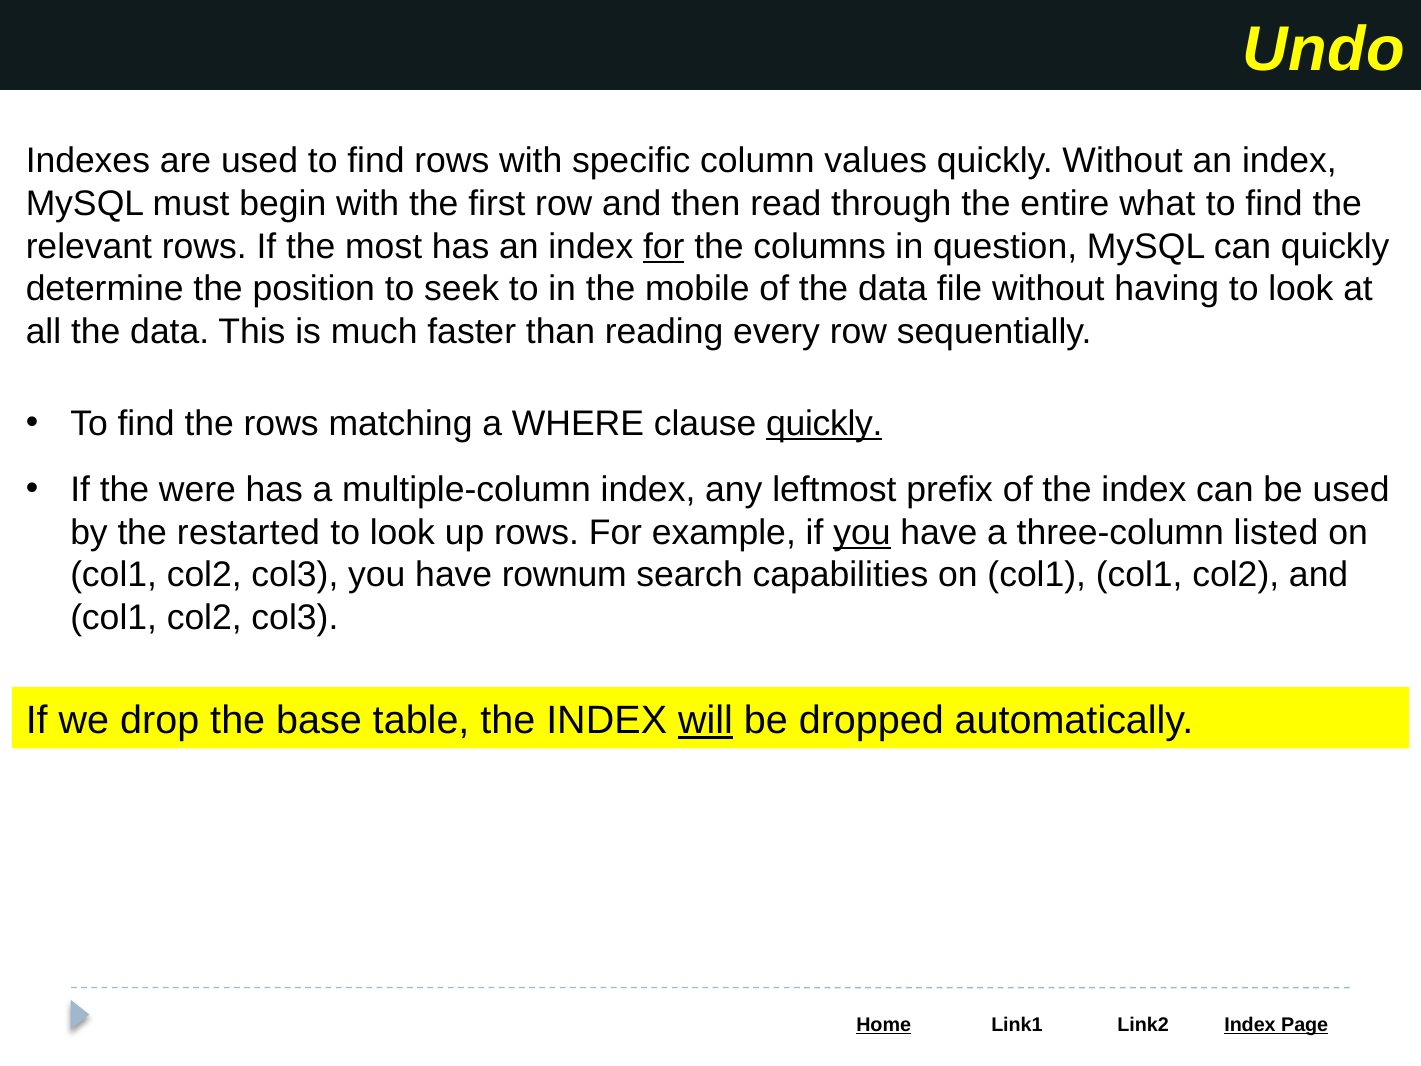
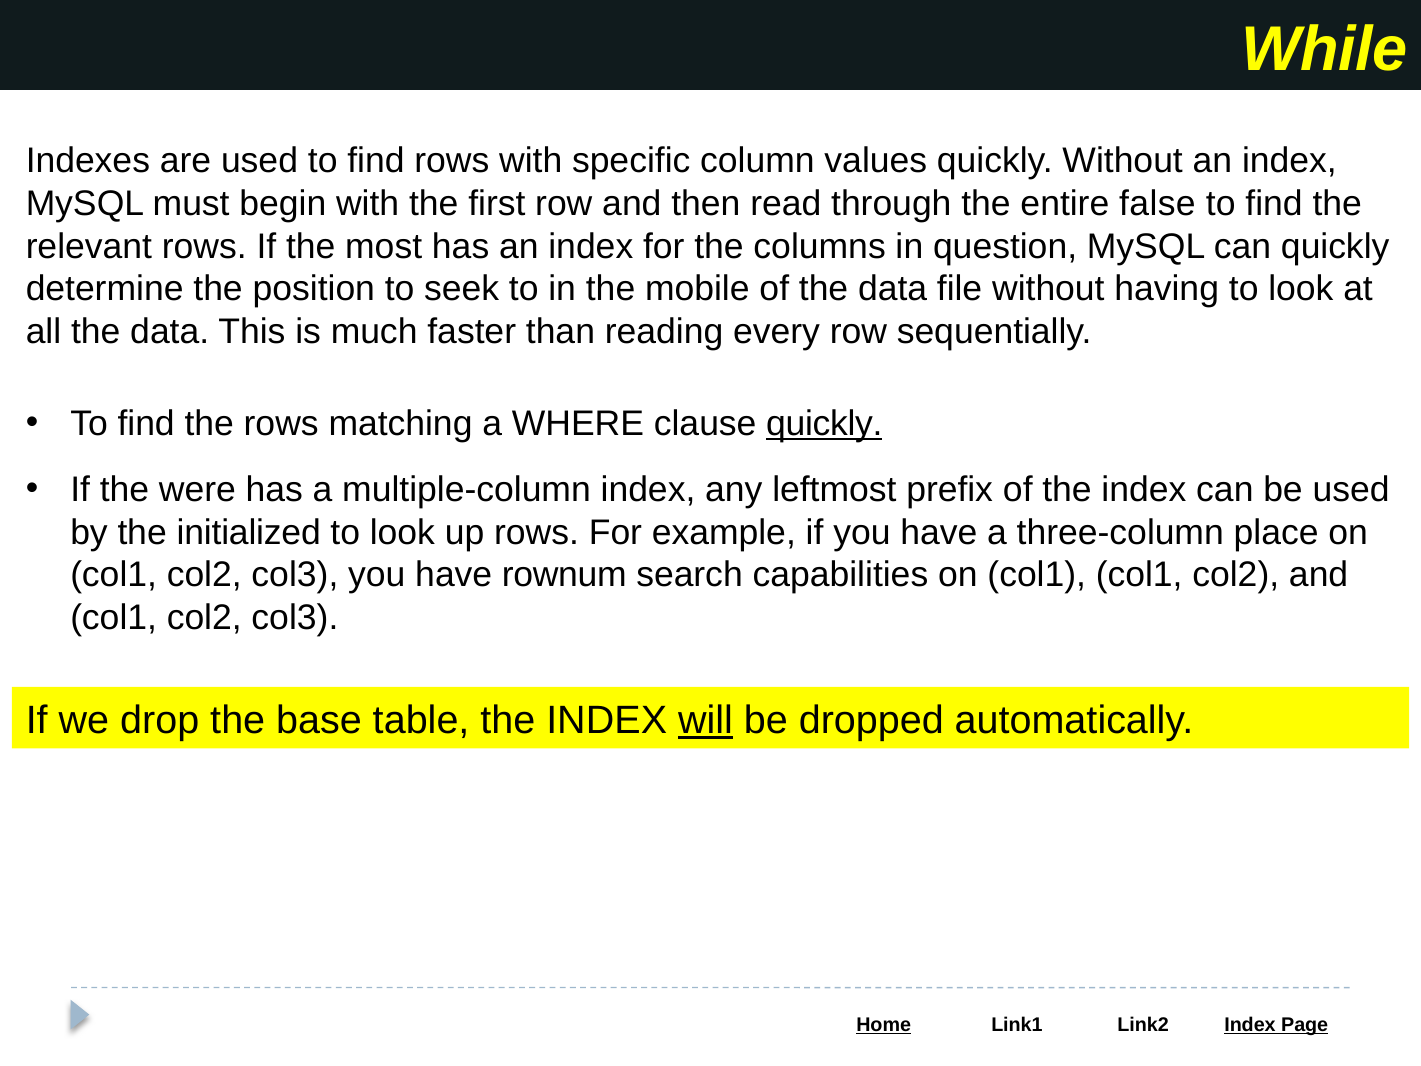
Undo: Undo -> While
what: what -> false
for at (664, 246) underline: present -> none
restarted: restarted -> initialized
you at (862, 532) underline: present -> none
listed: listed -> place
